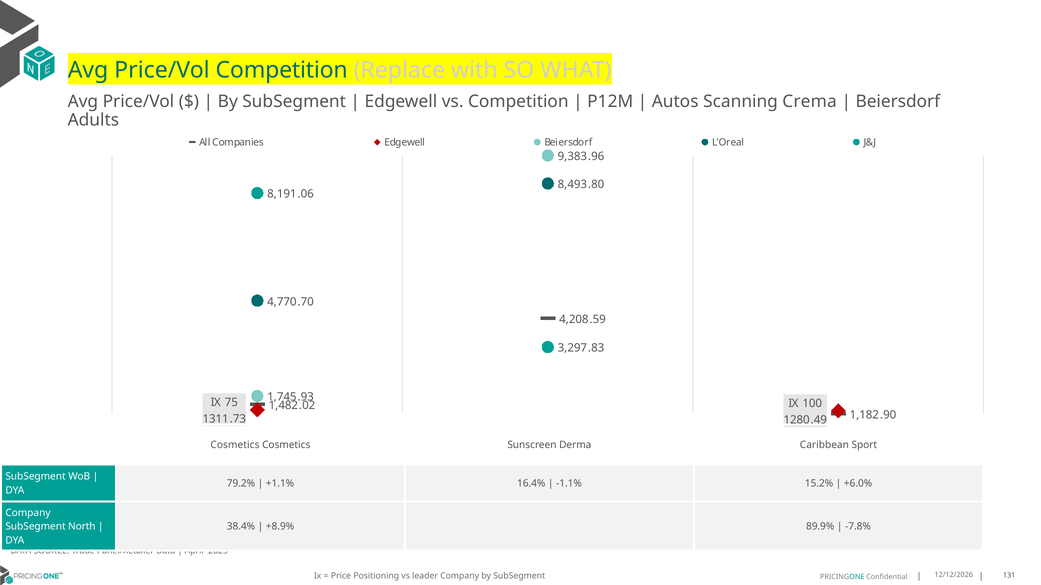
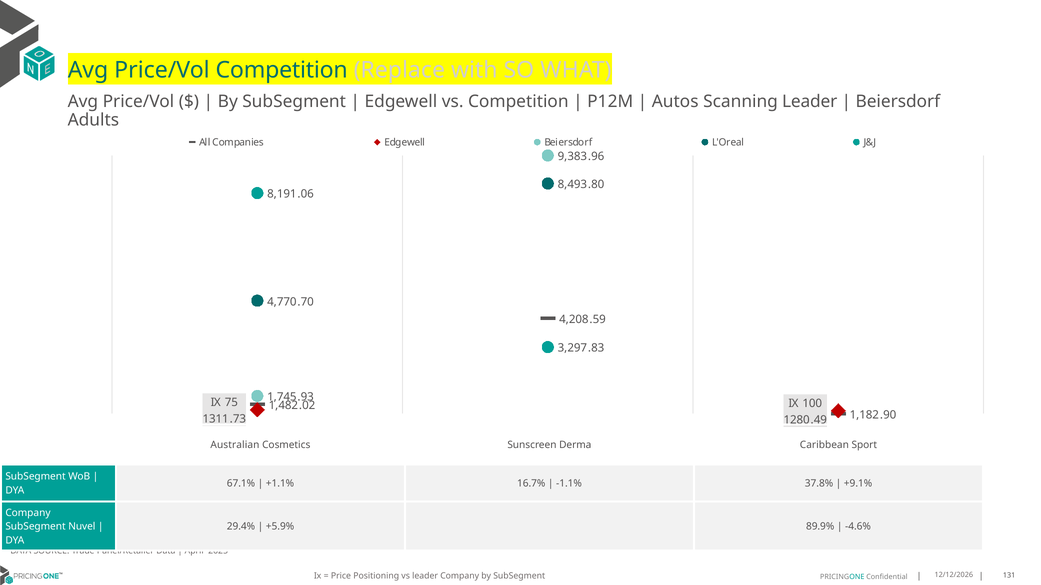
Scanning Crema: Crema -> Leader
Cosmetics at (235, 446): Cosmetics -> Australian
79.2%: 79.2% -> 67.1%
16.4%: 16.4% -> 16.7%
15.2%: 15.2% -> 37.8%
+6.0%: +6.0% -> +9.1%
North: North -> Nuvel
38.4%: 38.4% -> 29.4%
+8.9%: +8.9% -> +5.9%
-7.8%: -7.8% -> -4.6%
